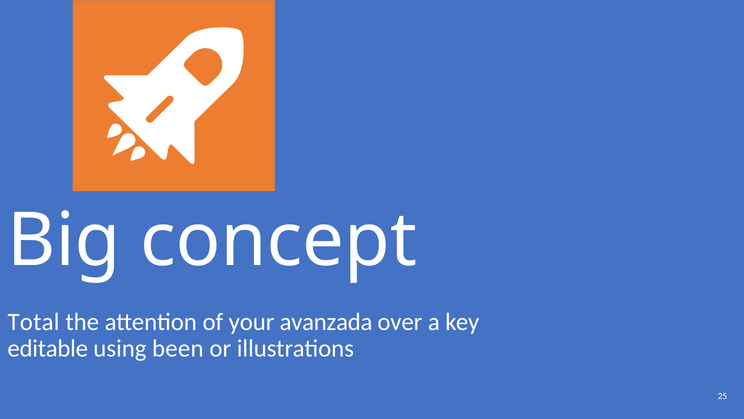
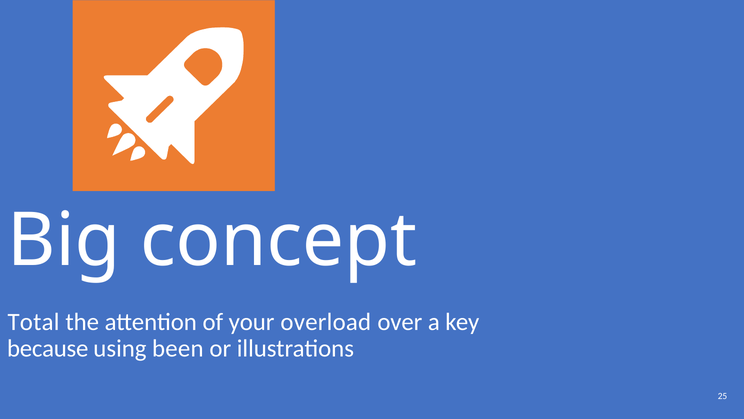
avanzada: avanzada -> overload
editable: editable -> because
